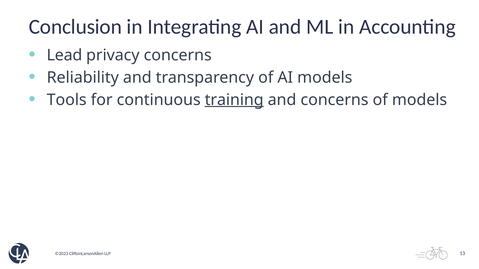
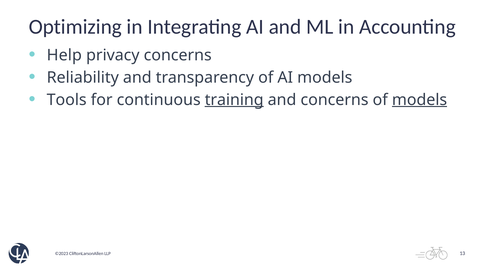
Conclusion: Conclusion -> Optimizing
Lead: Lead -> Help
models at (420, 100) underline: none -> present
